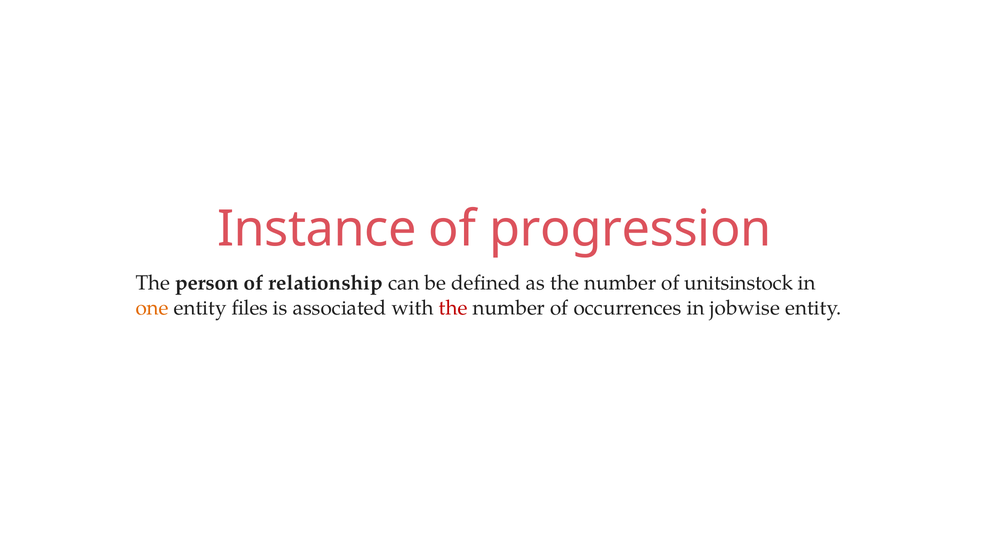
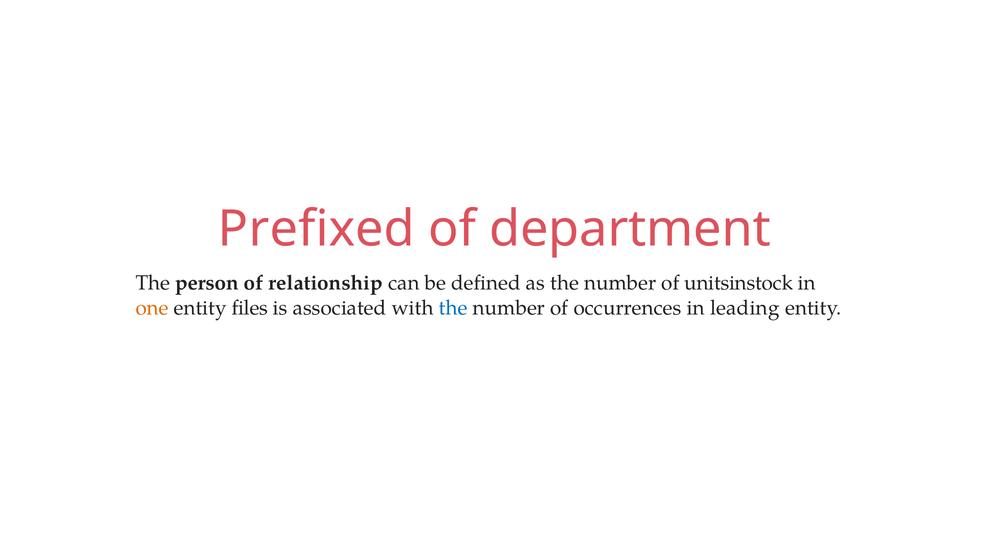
Instance: Instance -> Prefixed
progression: progression -> department
the at (453, 308) colour: red -> blue
jobwise: jobwise -> leading
